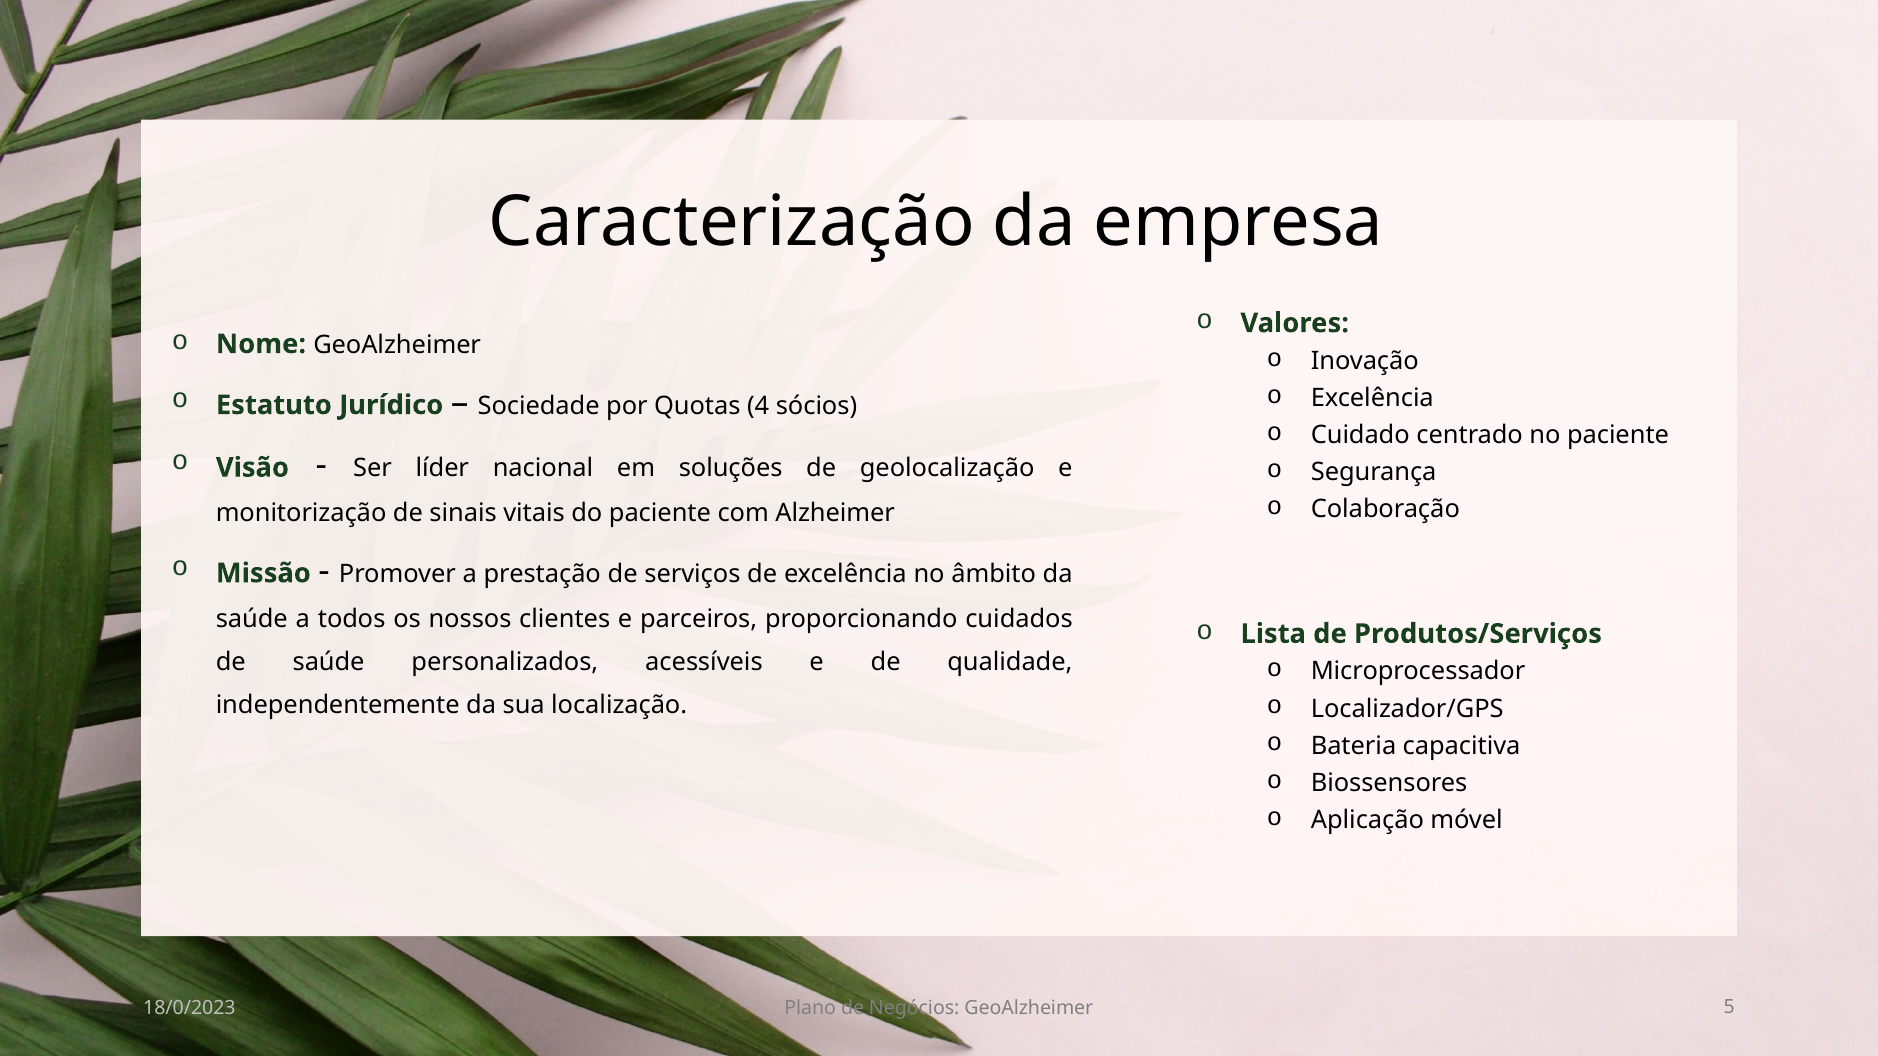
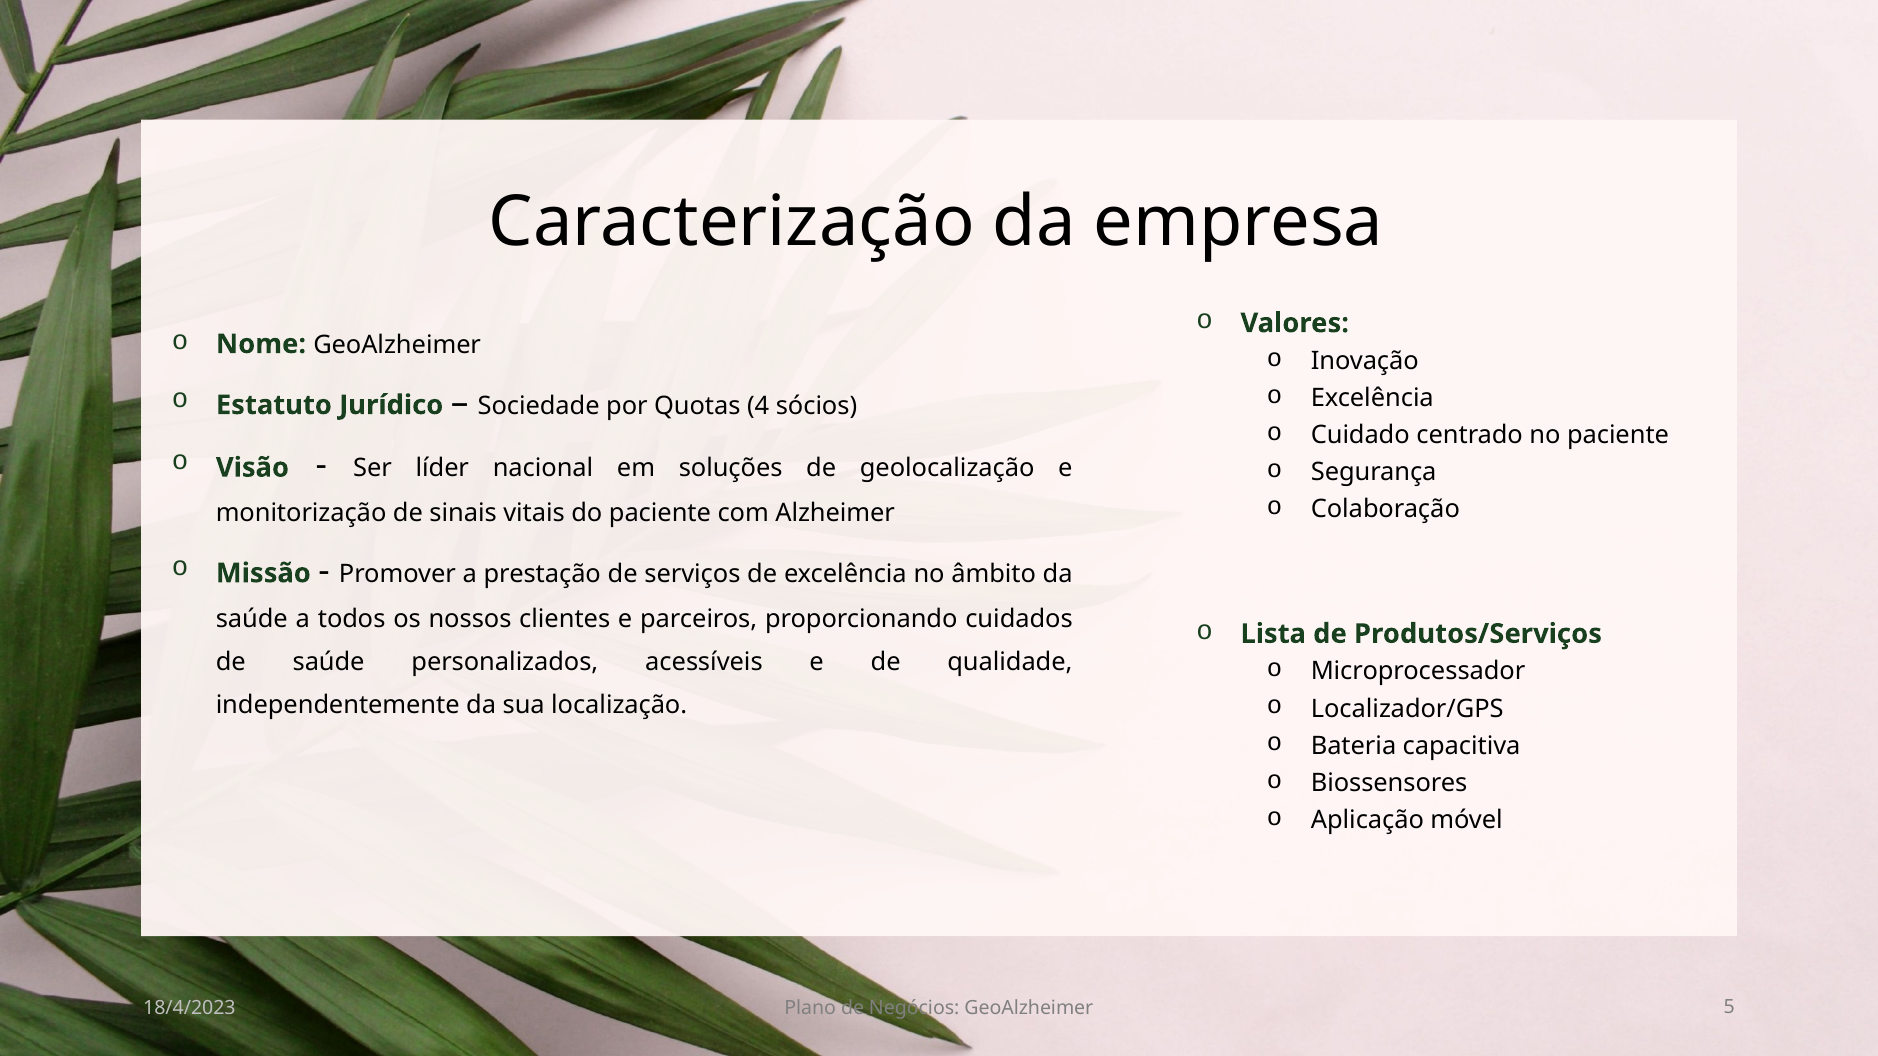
18/0/2023: 18/0/2023 -> 18/4/2023
